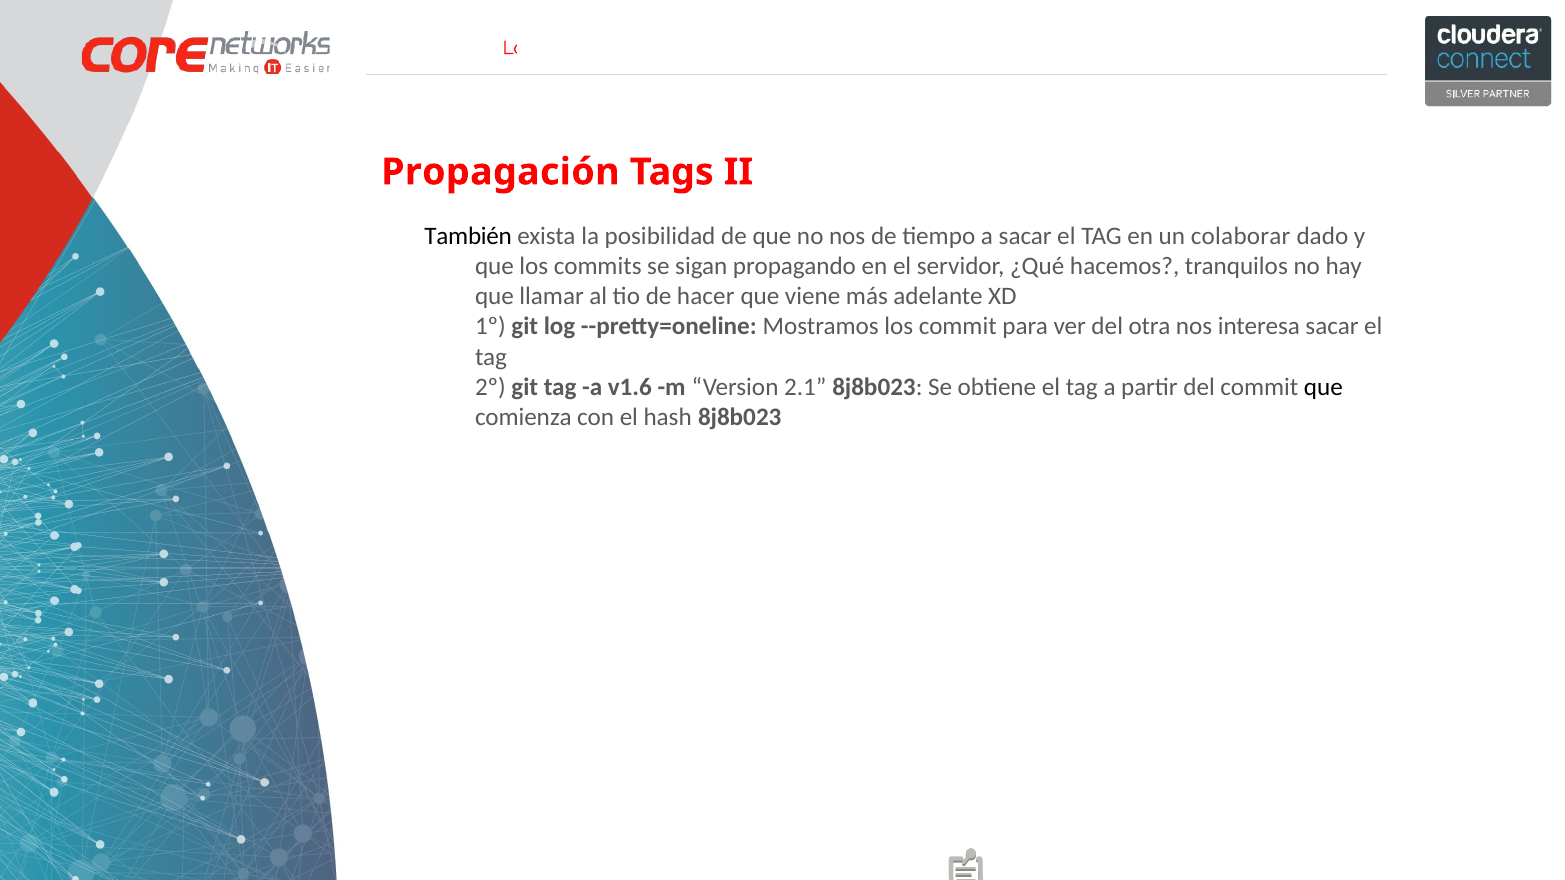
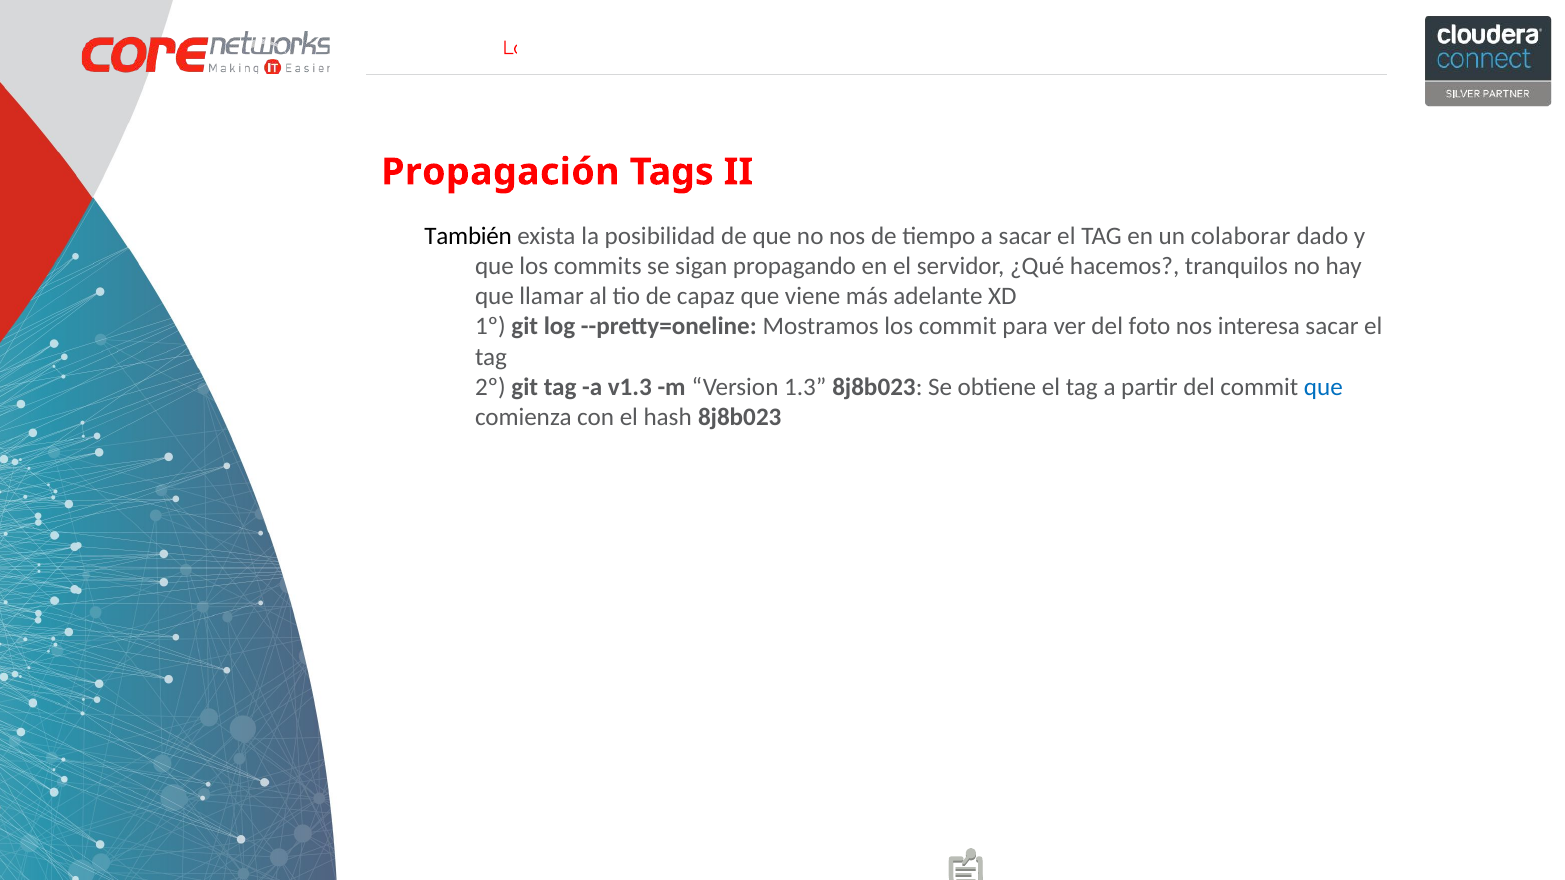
hacer: hacer -> capaz
otra: otra -> foto
v1.6: v1.6 -> v1.3
2.1: 2.1 -> 1.3
que at (1323, 387) colour: black -> blue
